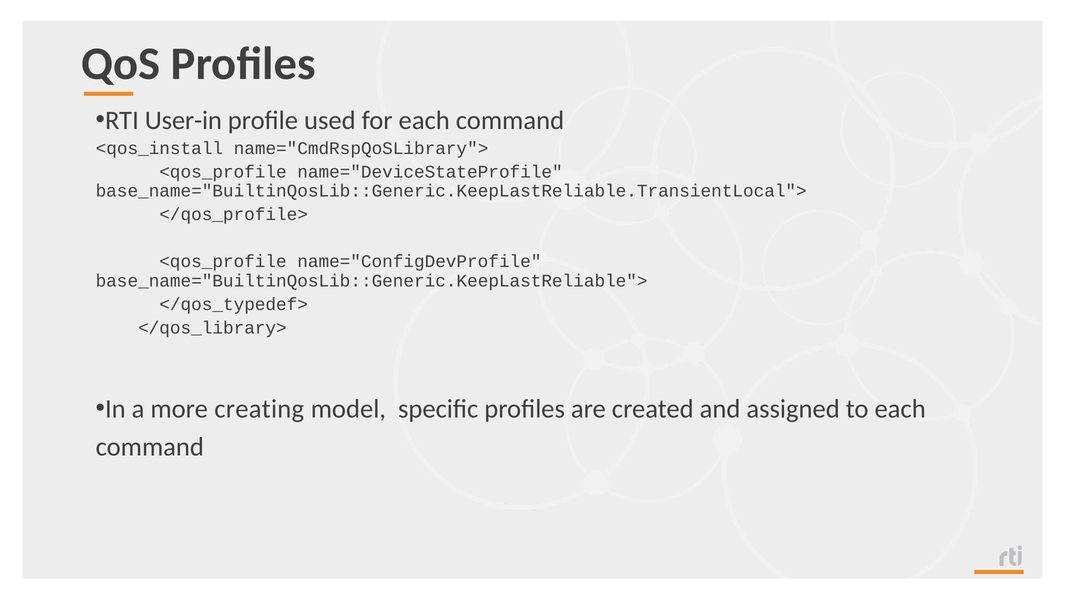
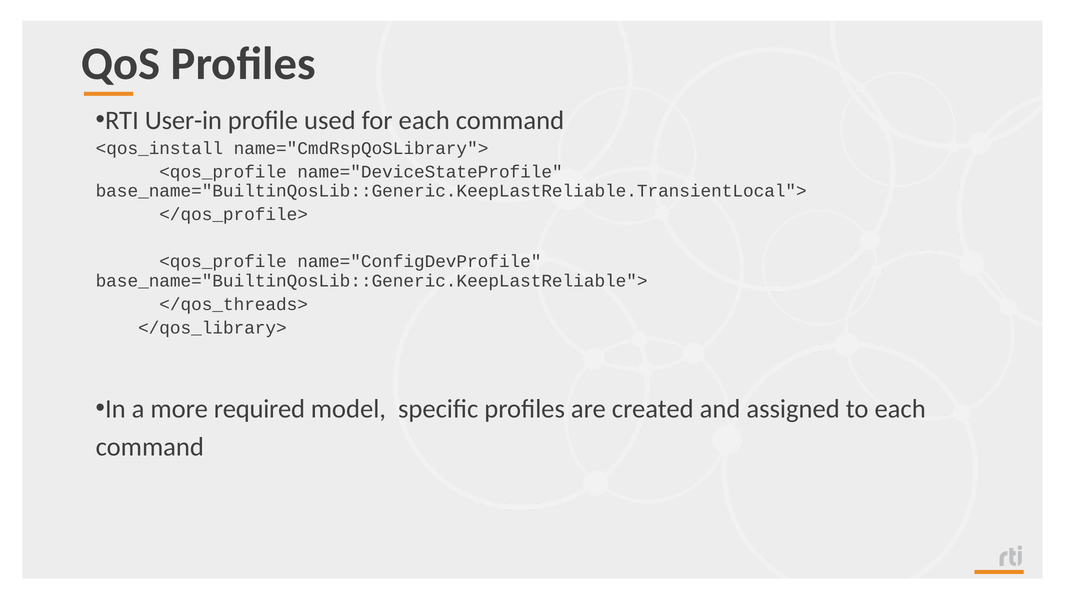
</qos_typedef>: </qos_typedef> -> </qos_threads>
creating: creating -> required
